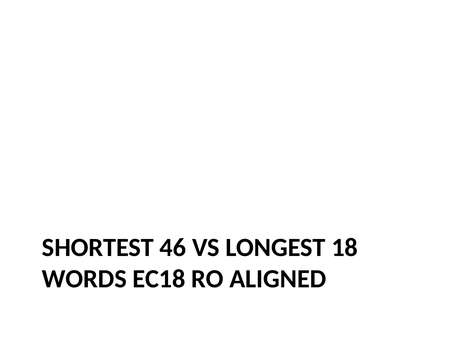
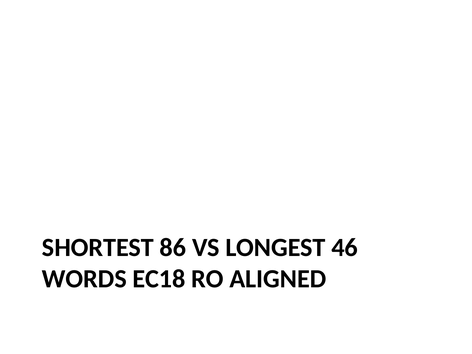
46: 46 -> 86
18: 18 -> 46
